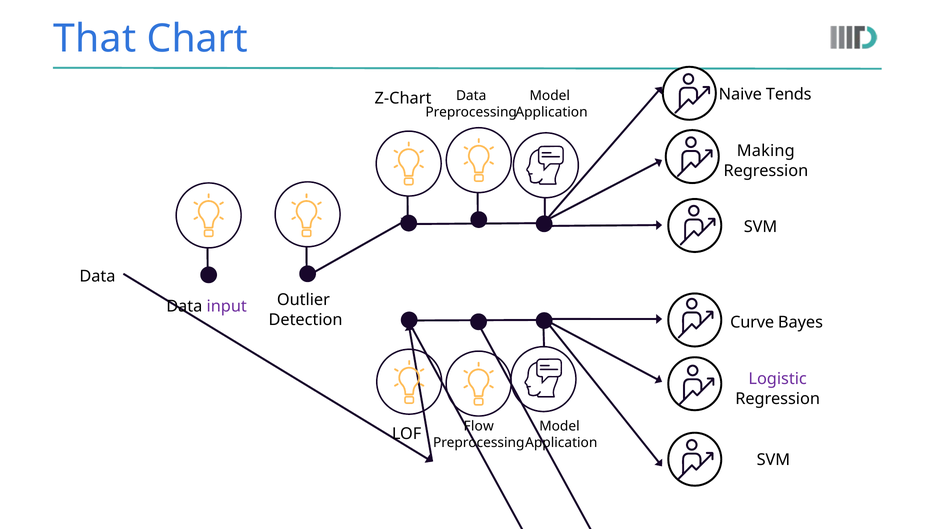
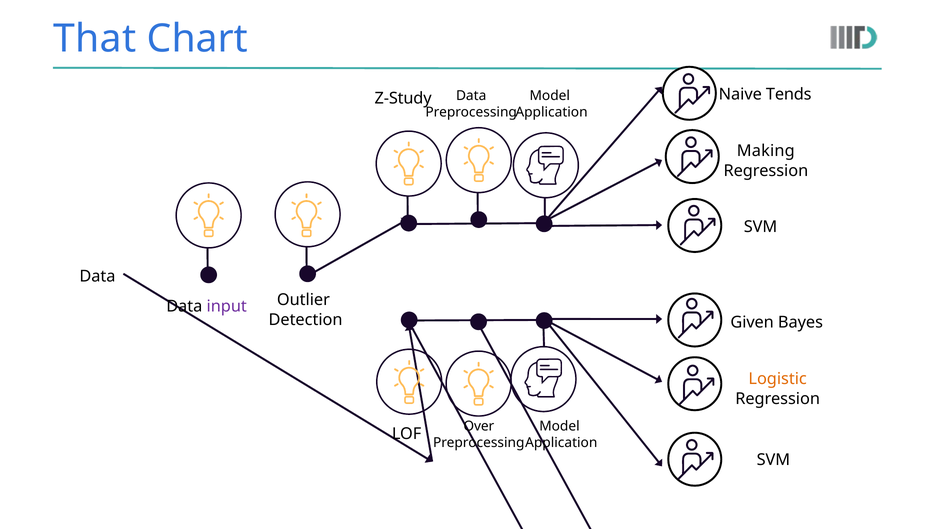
Z-Chart: Z-Chart -> Z-Study
Curve: Curve -> Given
Logistic colour: purple -> orange
Flow: Flow -> Over
